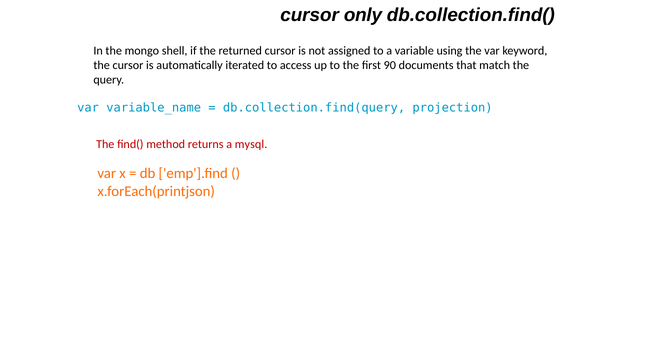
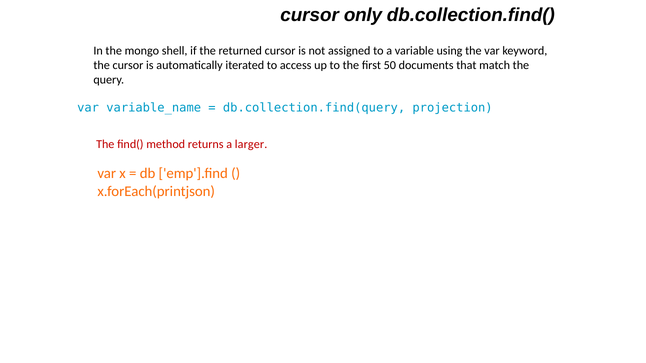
90: 90 -> 50
mysql: mysql -> larger
